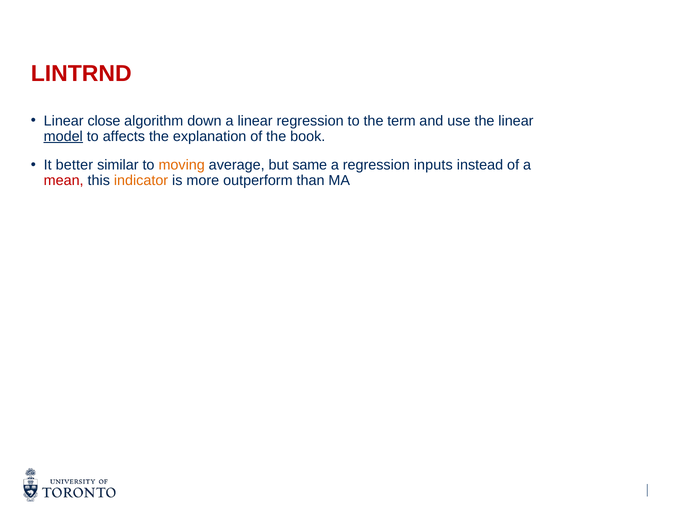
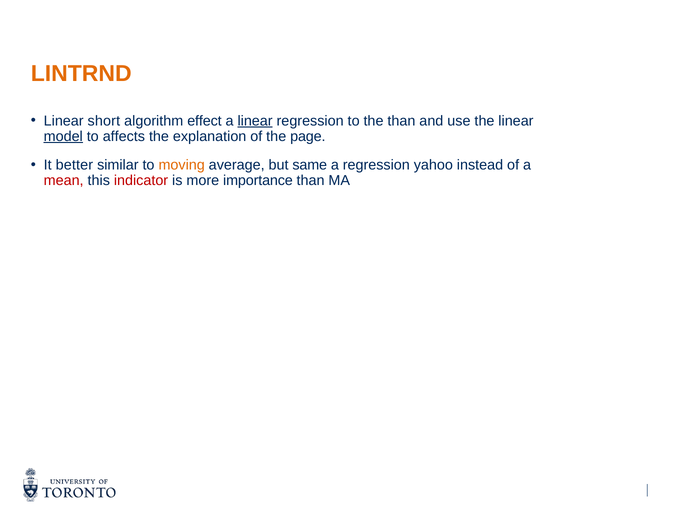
LINTRND colour: red -> orange
close: close -> short
down: down -> effect
linear at (255, 121) underline: none -> present
the term: term -> than
book: book -> page
inputs: inputs -> yahoo
indicator colour: orange -> red
outperform: outperform -> importance
